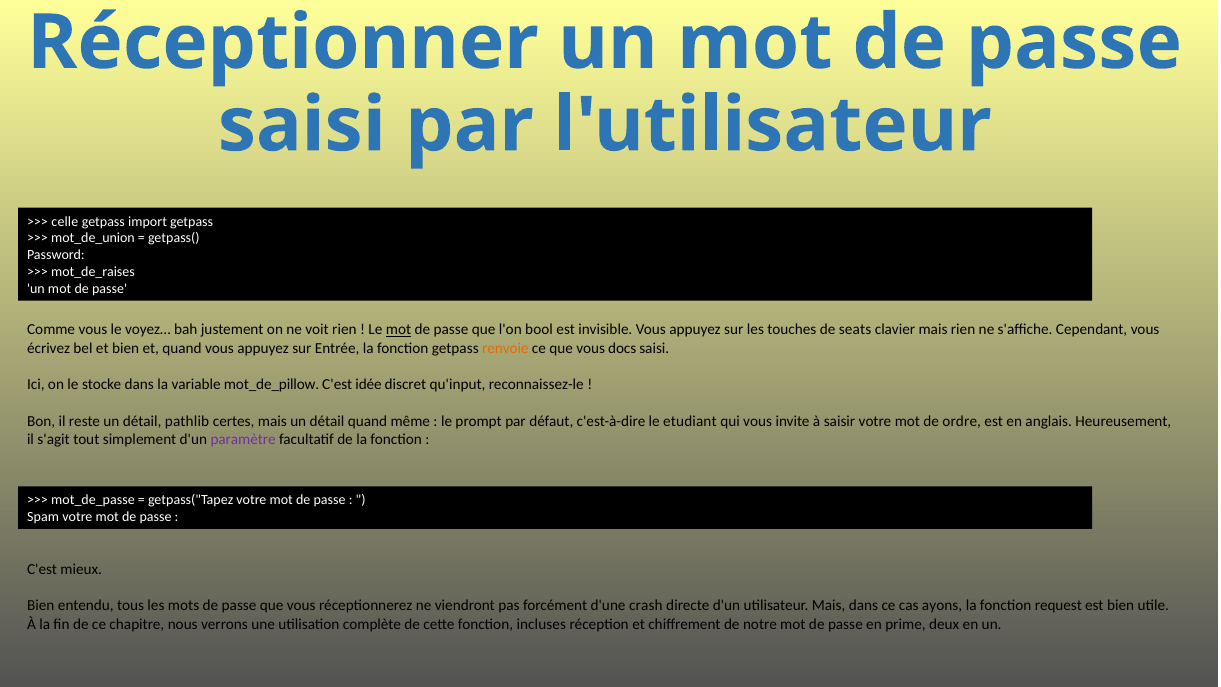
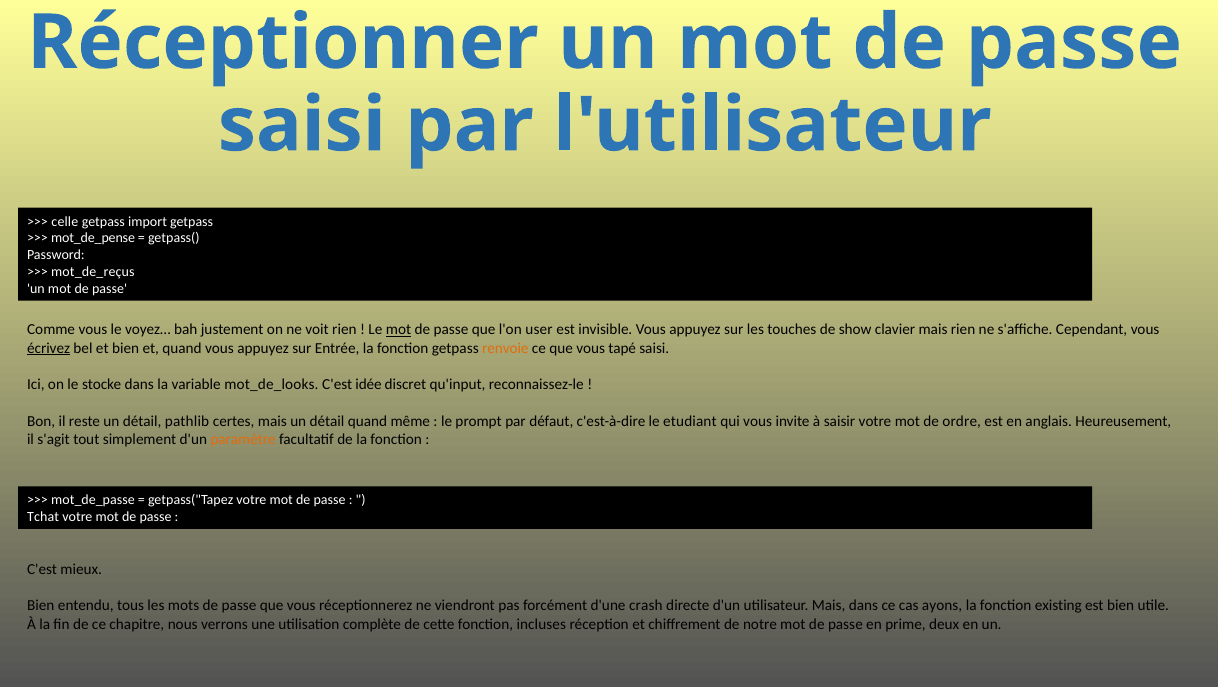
mot_de_union: mot_de_union -> mot_de_pense
mot_de_raises: mot_de_raises -> mot_de_reçus
bool: bool -> user
seats: seats -> show
écrivez underline: none -> present
docs: docs -> tapé
mot_de_pillow: mot_de_pillow -> mot_de_looks
paramètre colour: purple -> orange
Spam: Spam -> Tchat
request: request -> existing
